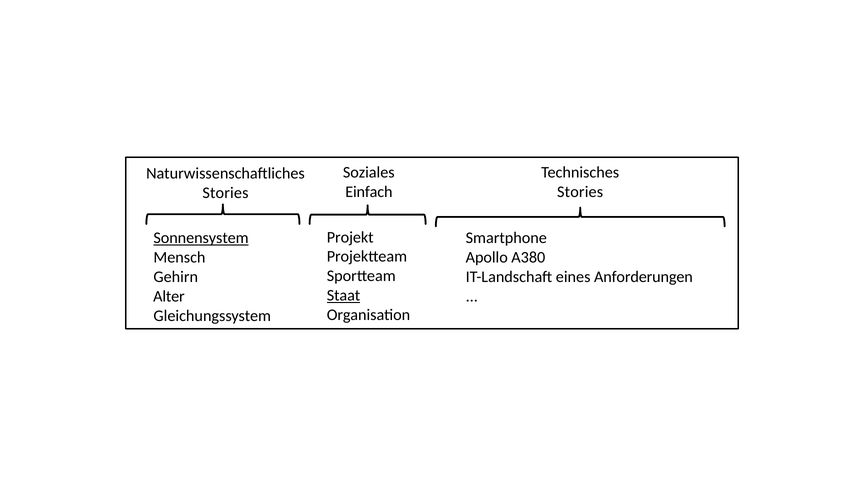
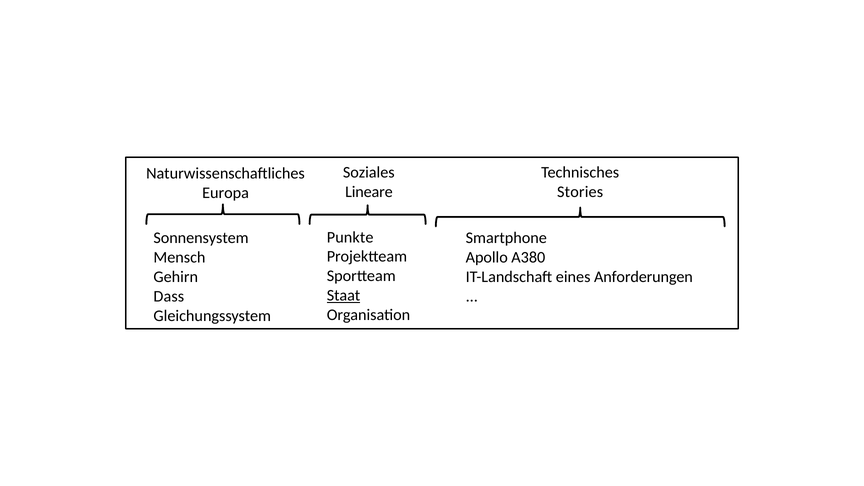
Einfach: Einfach -> Lineare
Stories at (225, 193): Stories -> Europa
Projekt: Projekt -> Punkte
Sonnensystem underline: present -> none
Alter: Alter -> Dass
